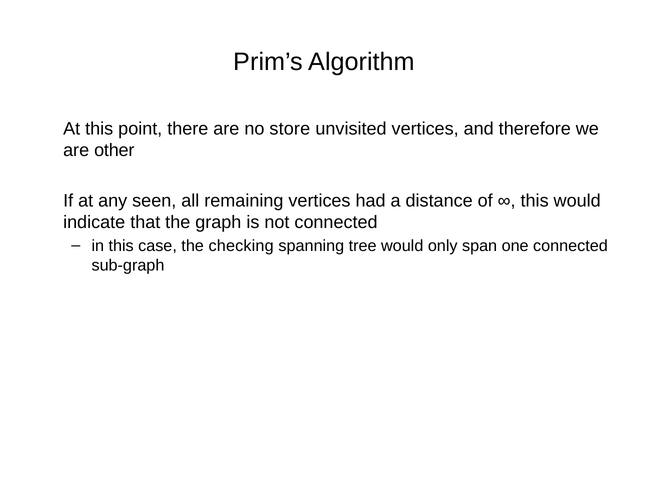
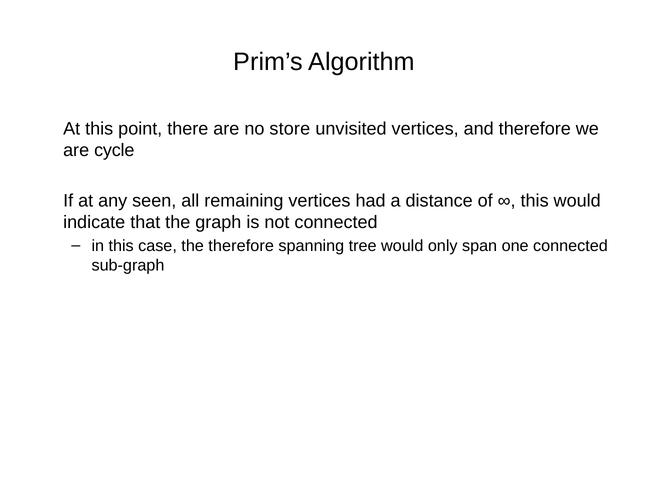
other: other -> cycle
the checking: checking -> therefore
